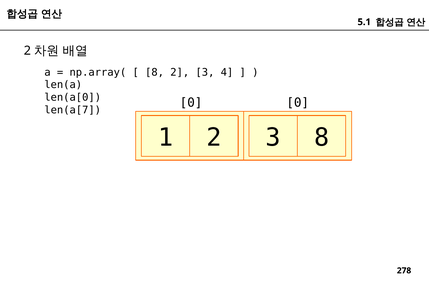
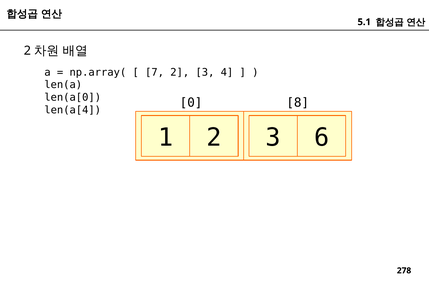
8 at (155, 72): 8 -> 7
0 0: 0 -> 8
len(a[7: len(a[7 -> len(a[4
3 8: 8 -> 6
